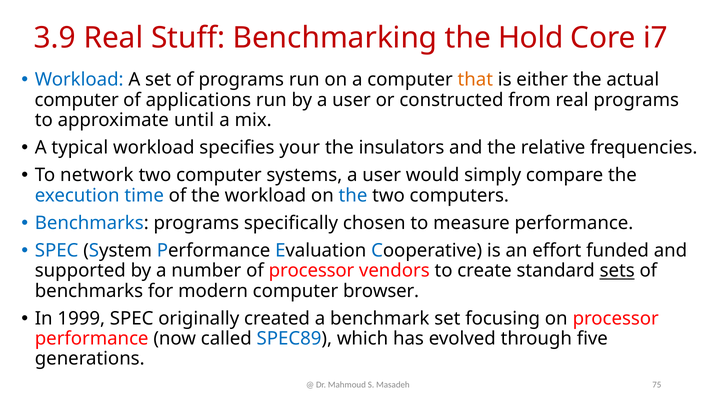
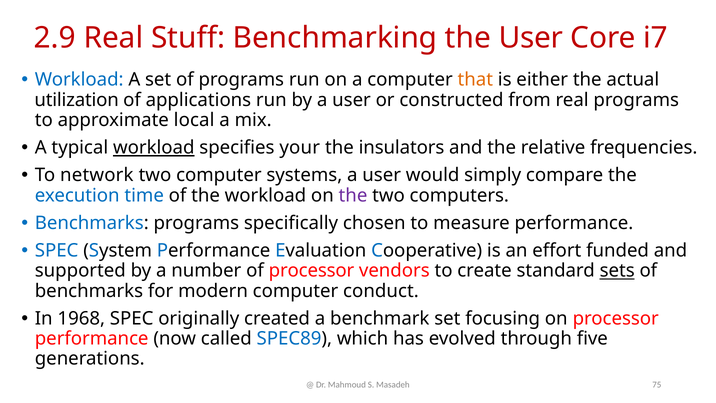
3.9: 3.9 -> 2.9
the Hold: Hold -> User
computer at (77, 100): computer -> utilization
until: until -> local
workload at (154, 148) underline: none -> present
the at (353, 195) colour: blue -> purple
browser: browser -> conduct
1999: 1999 -> 1968
